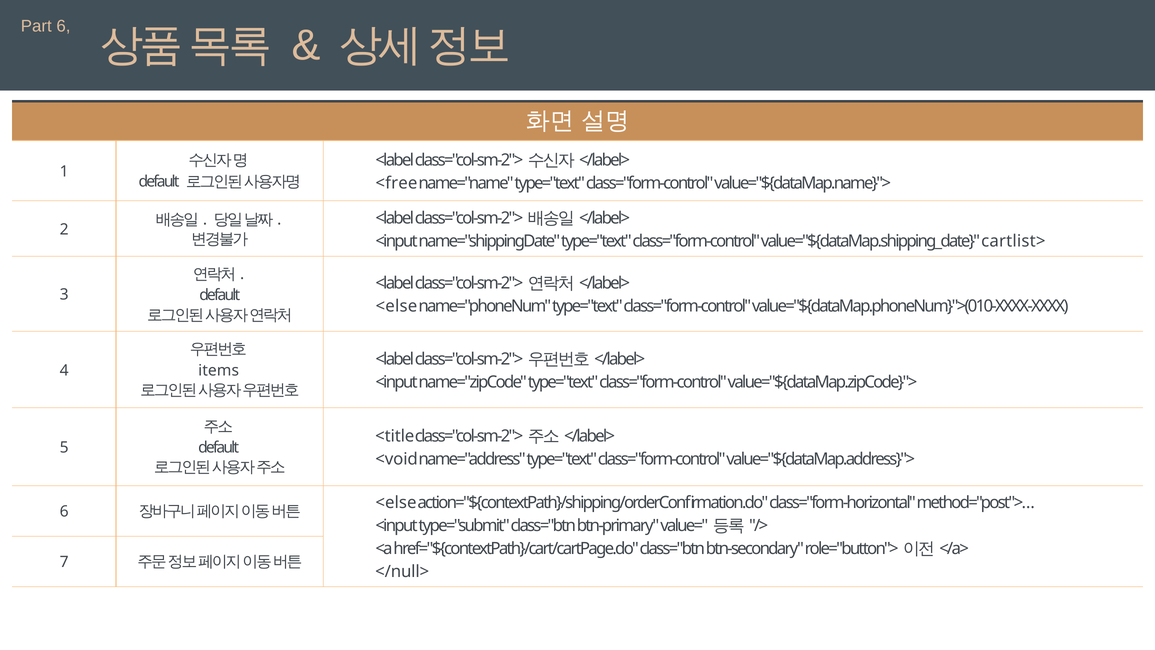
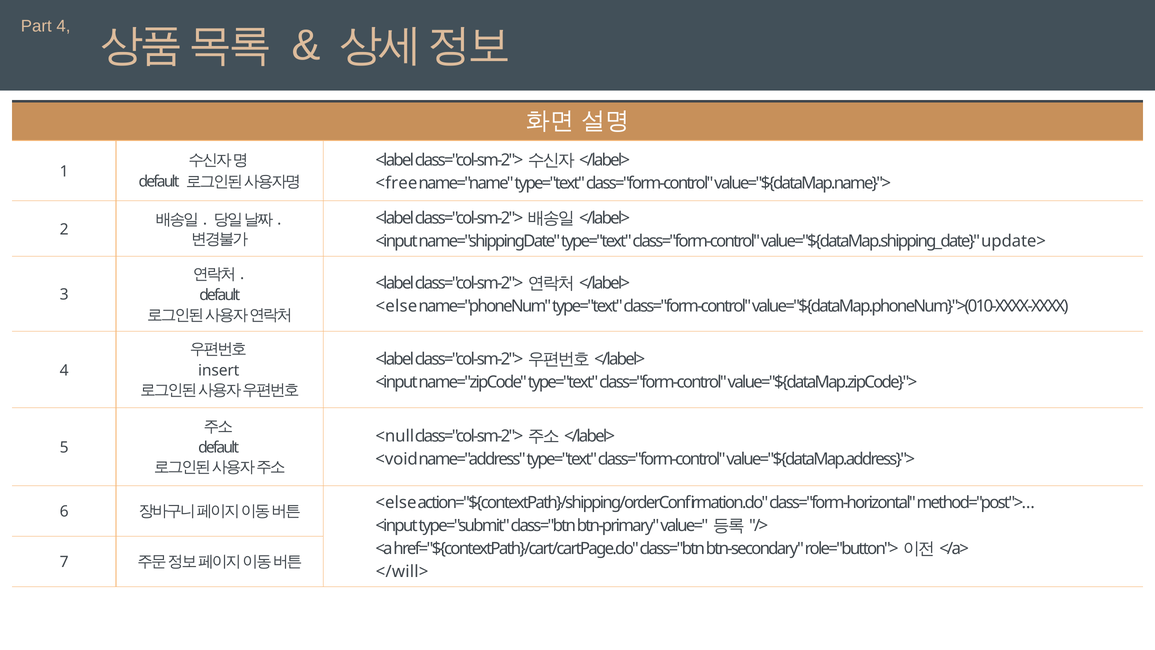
Part 6: 6 -> 4
cartlist>: cartlist> -> update>
items: items -> insert
<title: <title -> <null
</null>: </null> -> </will>
